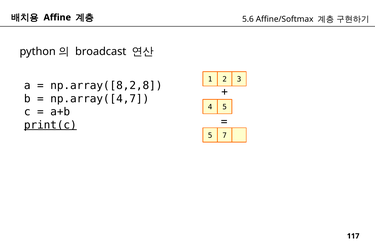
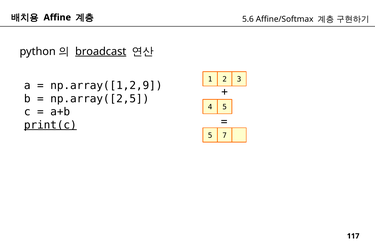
broadcast underline: none -> present
np.array([8,2,8: np.array([8,2,8 -> np.array([1,2,9
np.array([4,7: np.array([4,7 -> np.array([2,5
